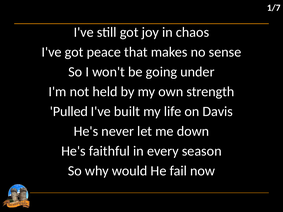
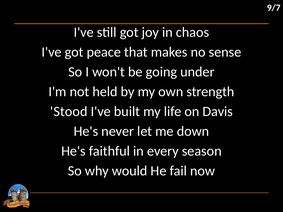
1/7: 1/7 -> 9/7
Pulled: Pulled -> Stood
